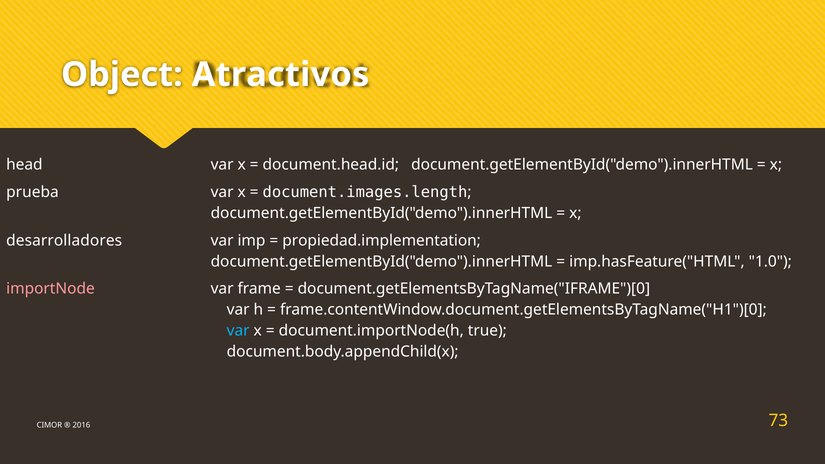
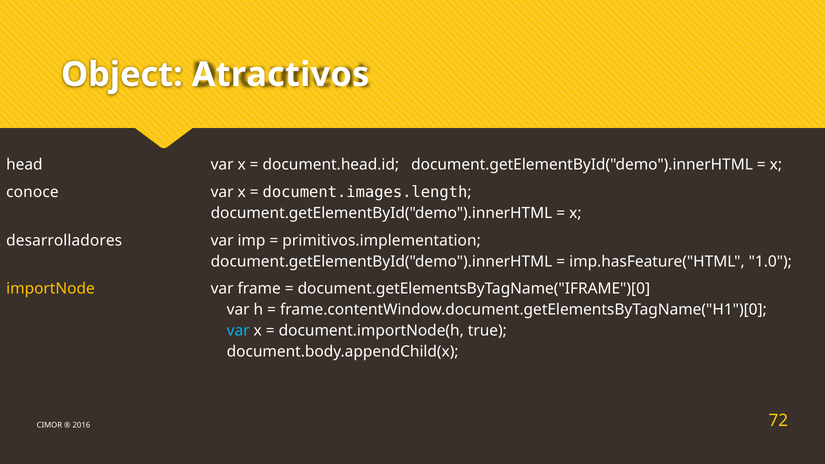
prueba: prueba -> conoce
propiedad.implementation: propiedad.implementation -> primitivos.implementation
importNode colour: pink -> yellow
73: 73 -> 72
